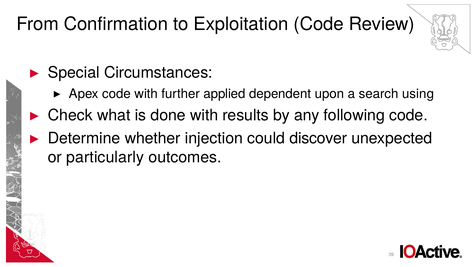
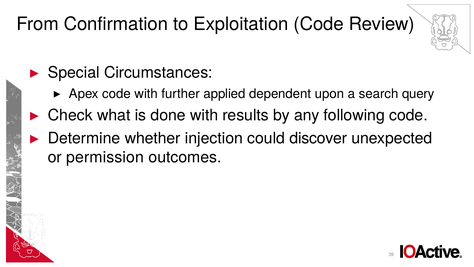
using: using -> query
particularly: particularly -> permission
